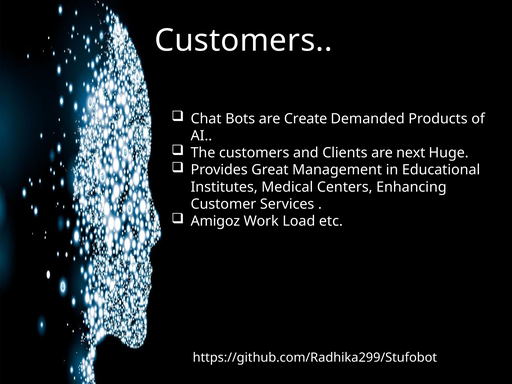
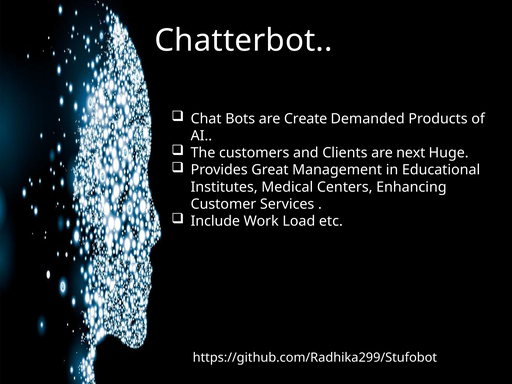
Customers at (243, 41): Customers -> Chatterbot
Amigoz: Amigoz -> Include
